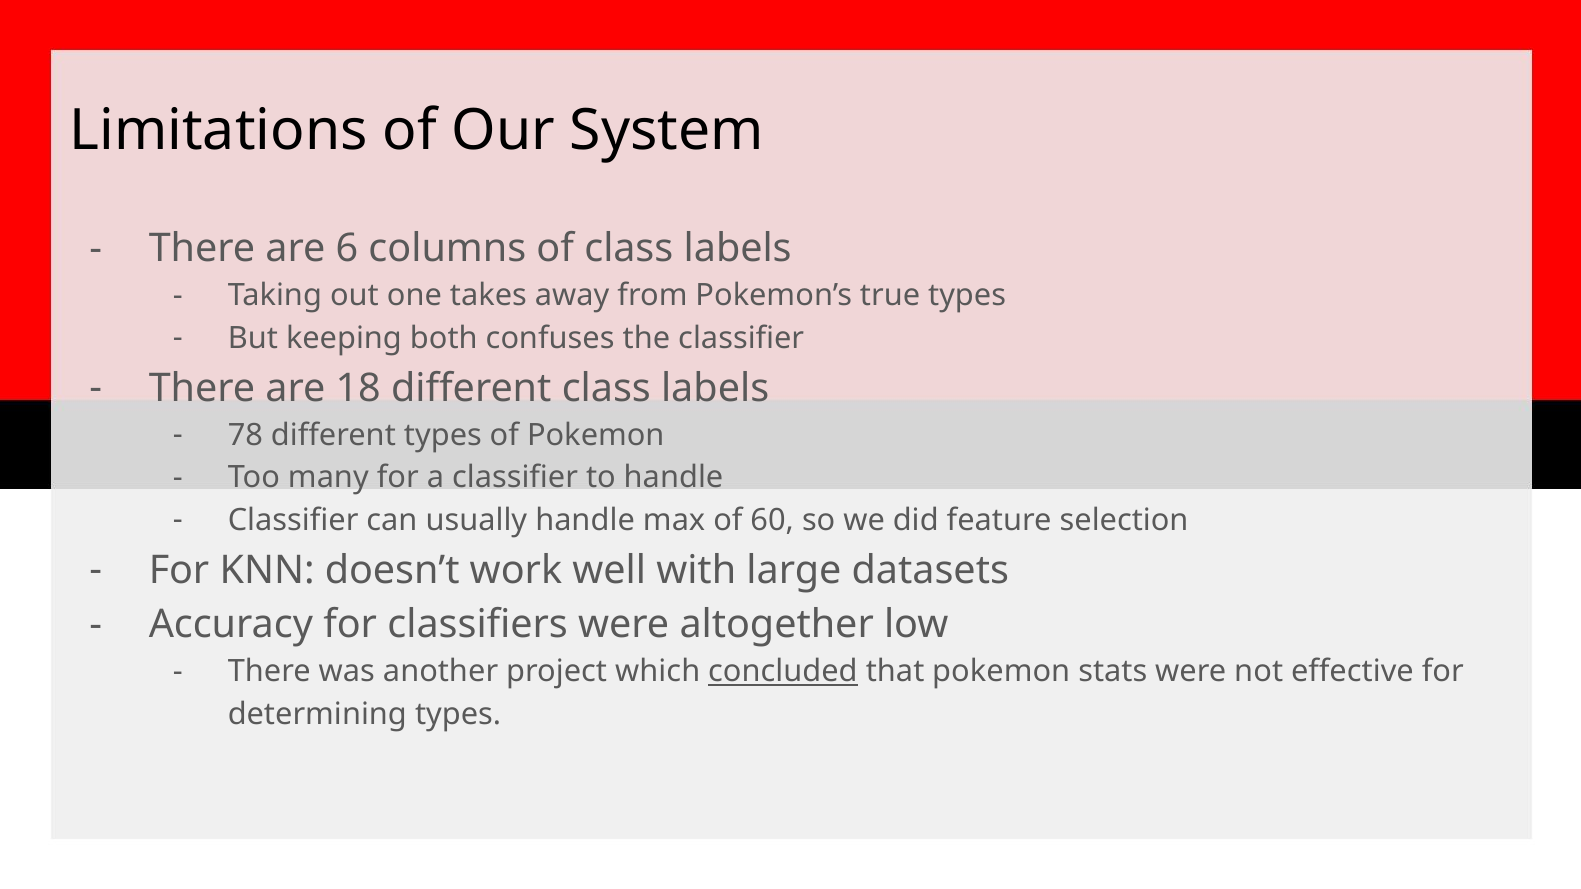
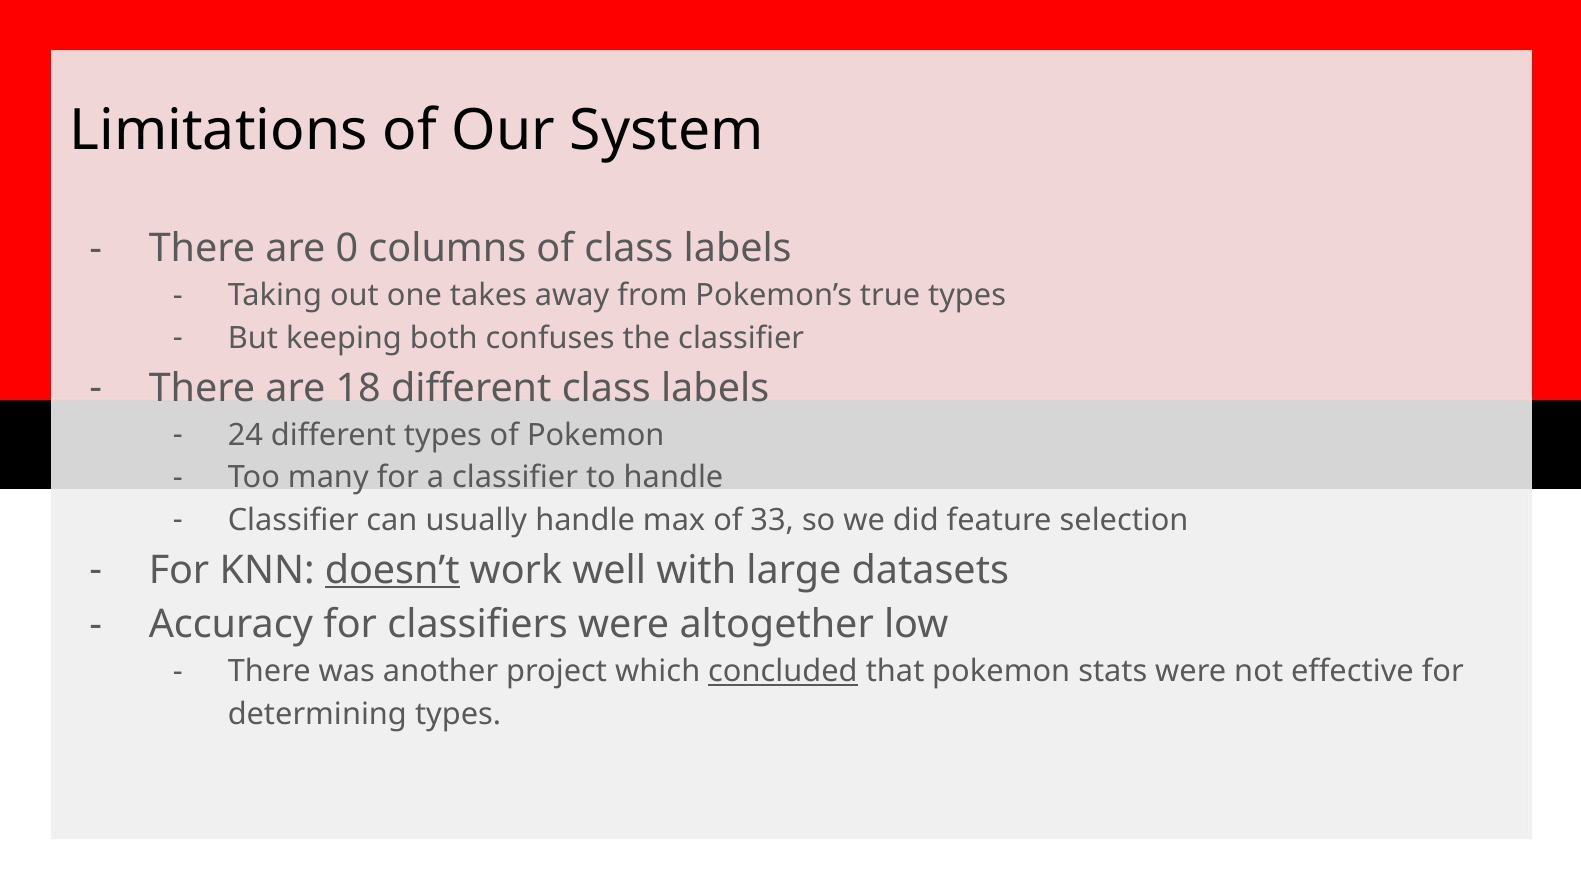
6: 6 -> 0
78: 78 -> 24
60: 60 -> 33
doesn’t underline: none -> present
